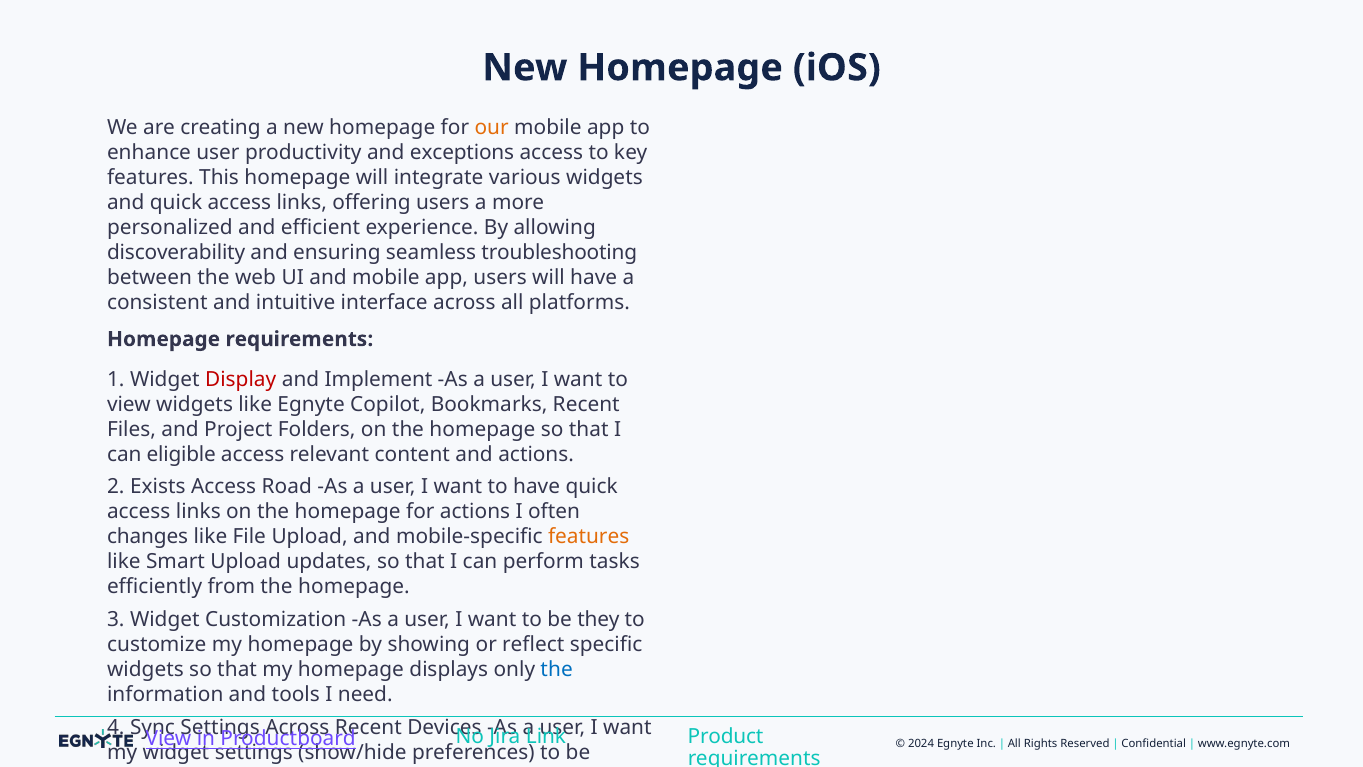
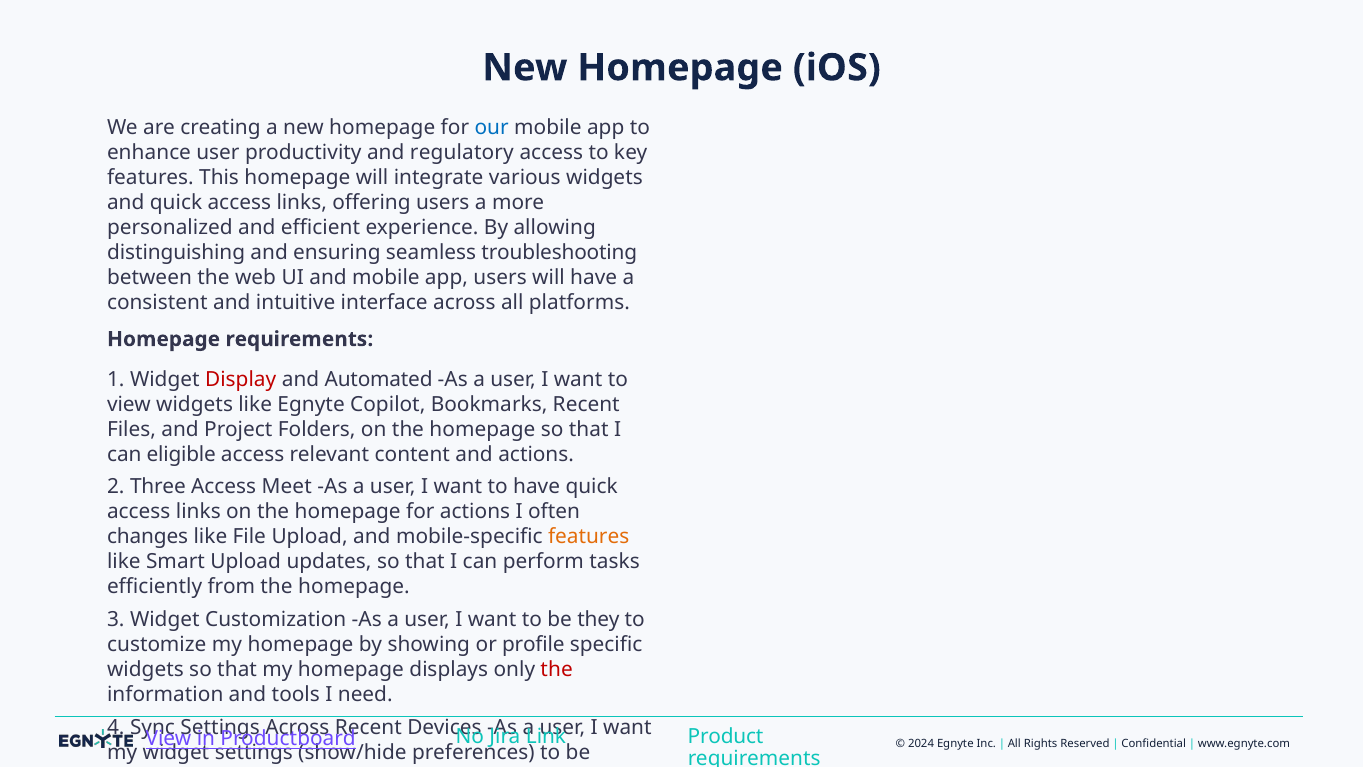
our colour: orange -> blue
exceptions: exceptions -> regulatory
discoverability: discoverability -> distinguishing
Implement: Implement -> Automated
Exists: Exists -> Three
Road: Road -> Meet
reflect: reflect -> profile
the at (557, 669) colour: blue -> red
